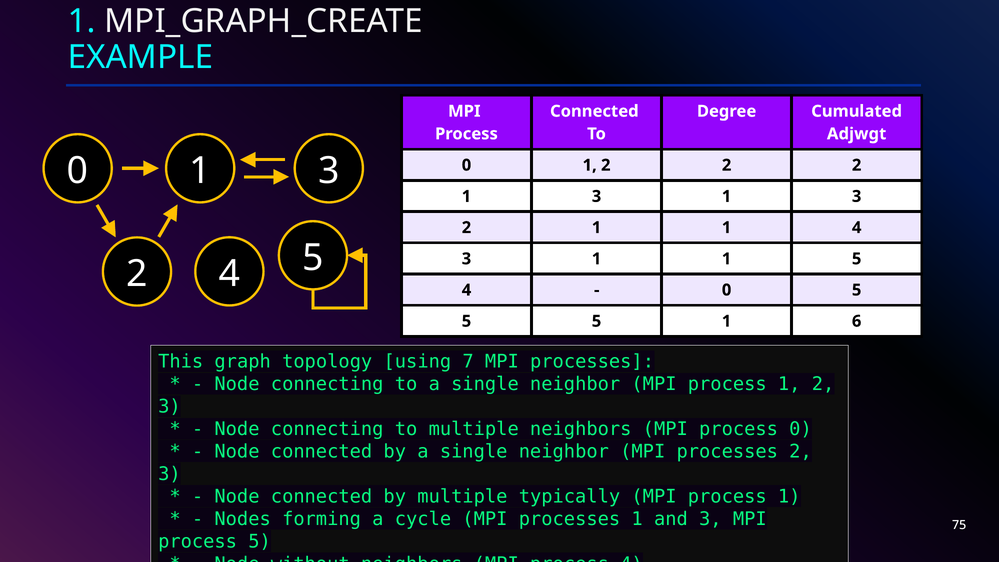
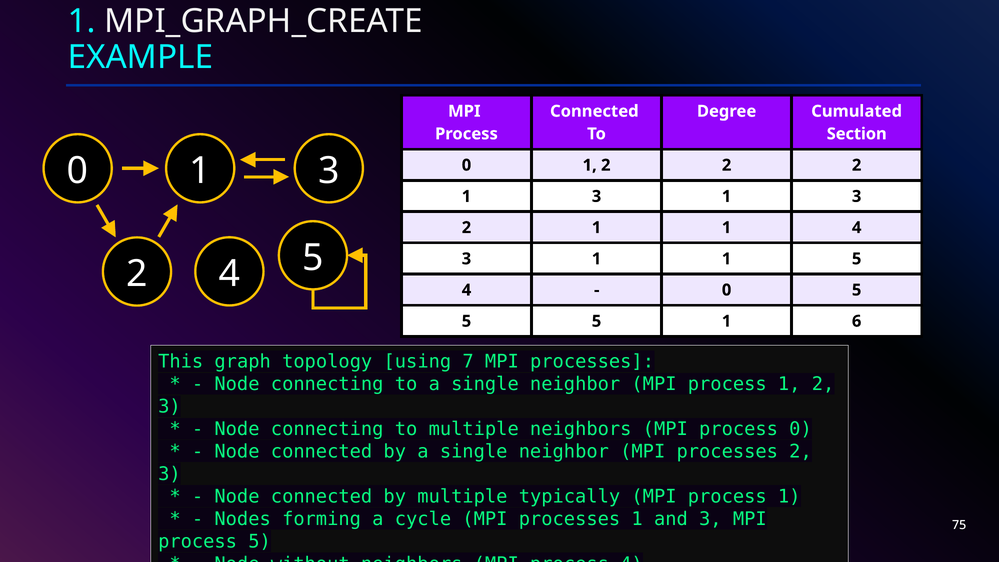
Adjwgt: Adjwgt -> Section
